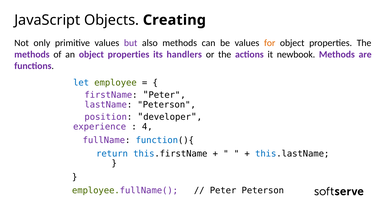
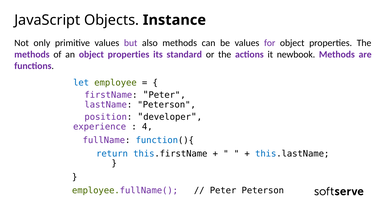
Creating: Creating -> Instance
for colour: orange -> purple
handlers: handlers -> standard
